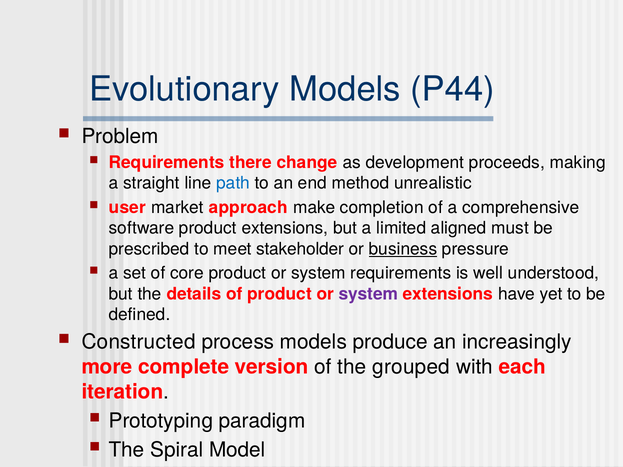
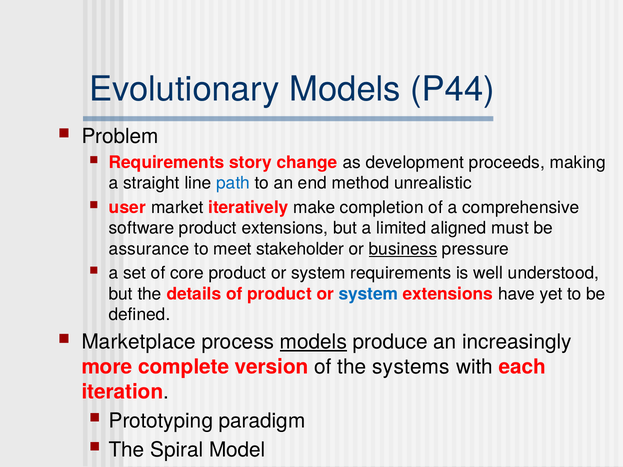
there: there -> story
approach: approach -> iteratively
prescribed: prescribed -> assurance
system at (368, 294) colour: purple -> blue
Constructed: Constructed -> Marketplace
models at (313, 342) underline: none -> present
grouped: grouped -> systems
